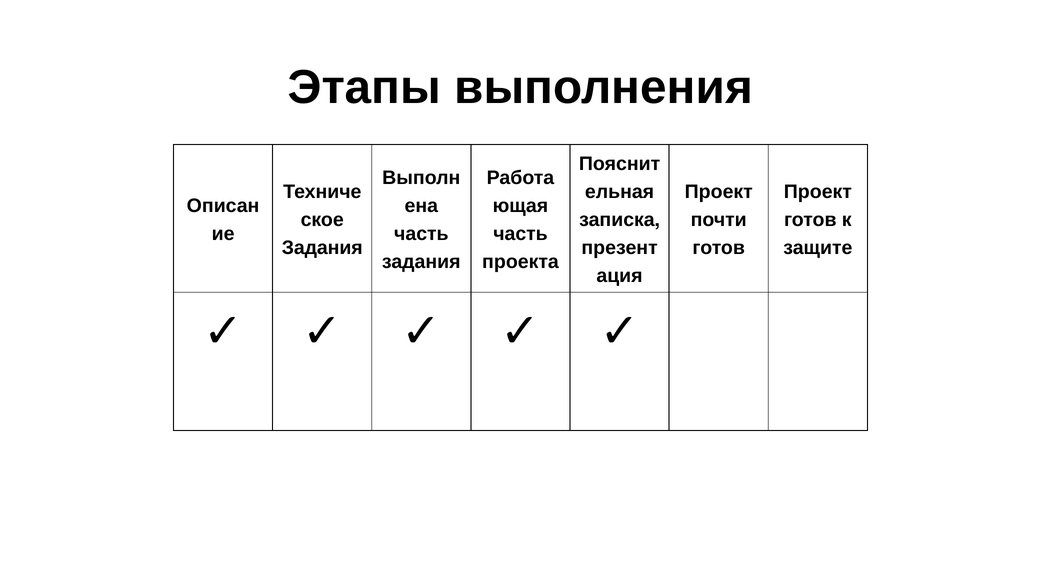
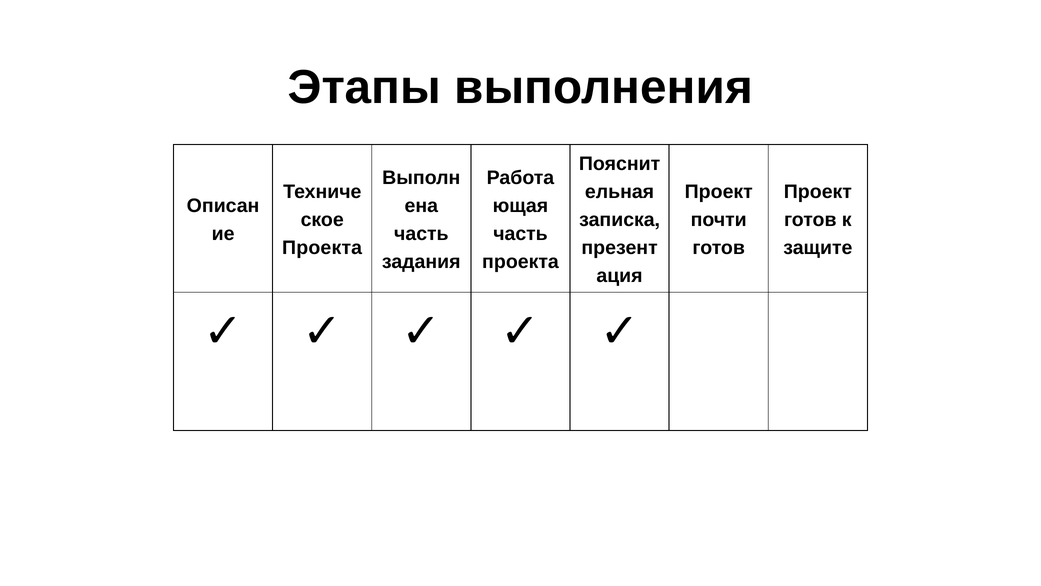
Задания at (322, 248): Задания -> Проекта
